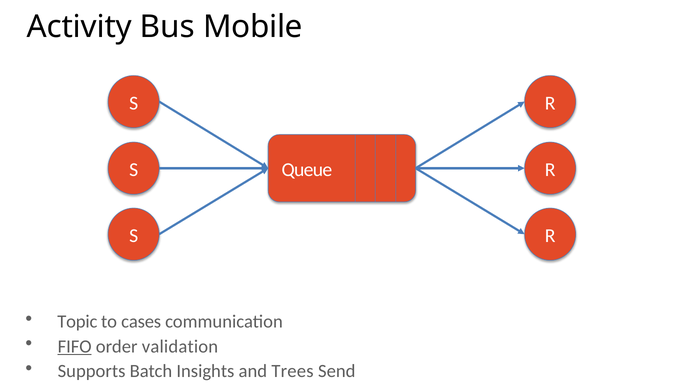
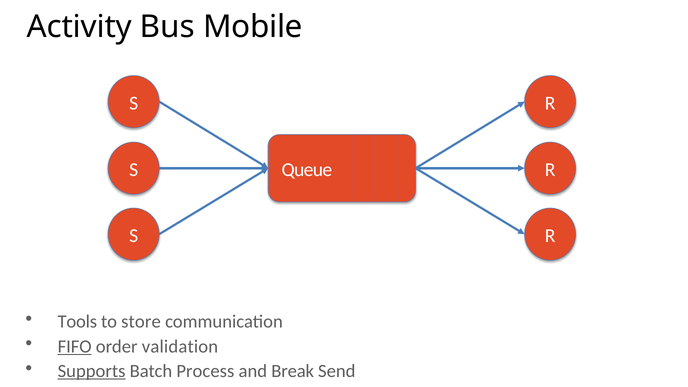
Topic: Topic -> Tools
cases: cases -> store
Supports underline: none -> present
Insights: Insights -> Process
Trees: Trees -> Break
